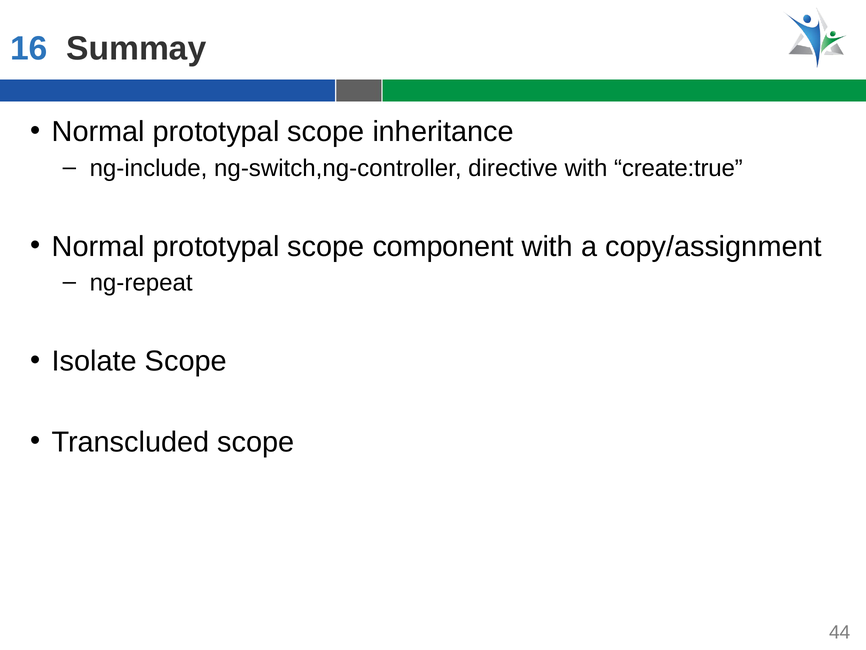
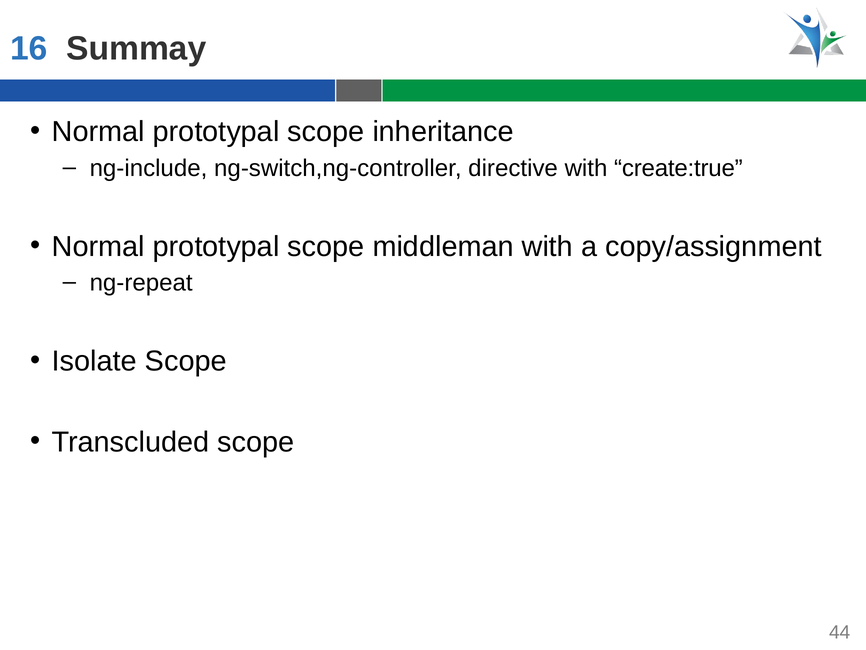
component: component -> middleman
